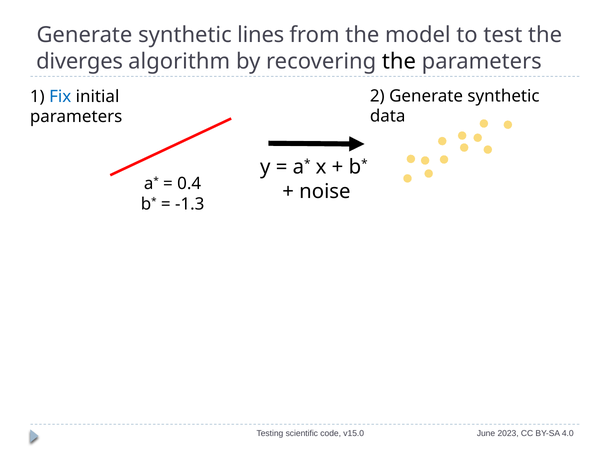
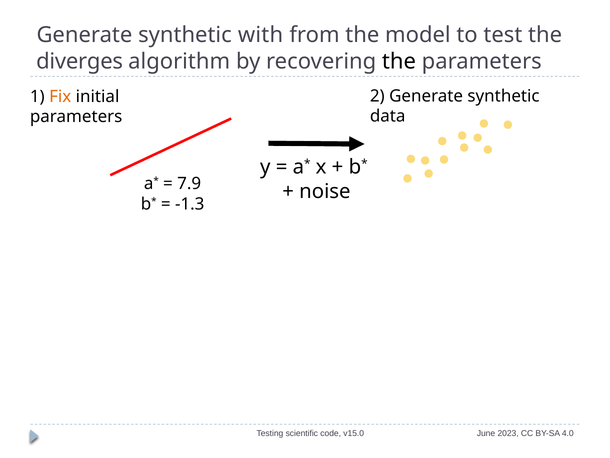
lines: lines -> with
Fix colour: blue -> orange
0.4: 0.4 -> 7.9
